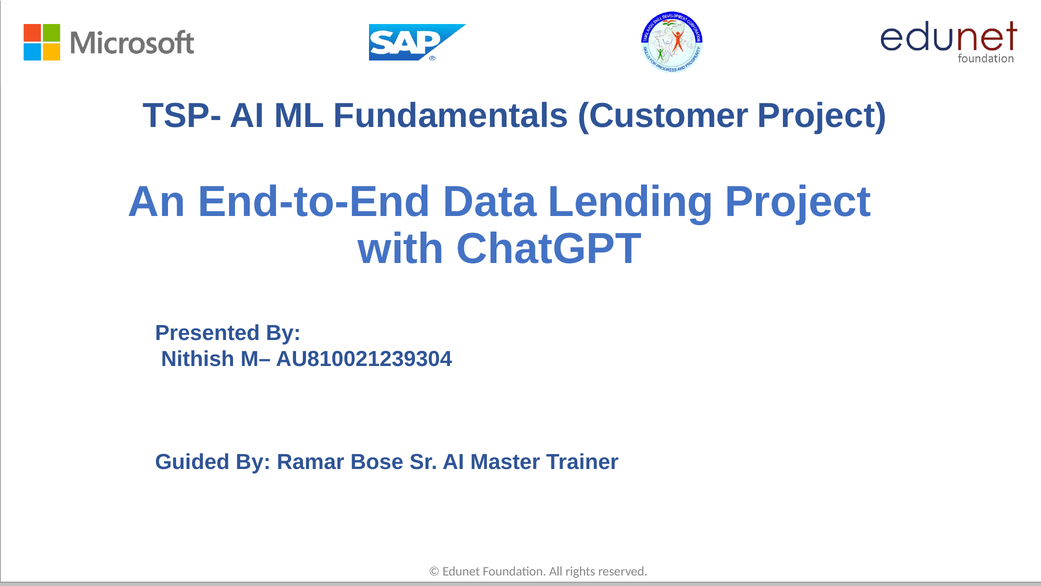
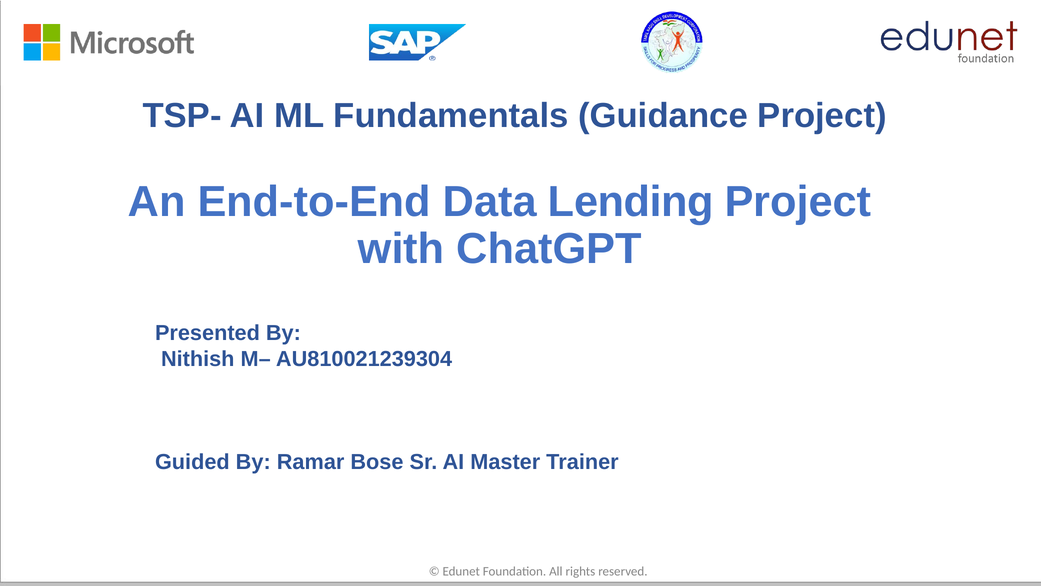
Customer: Customer -> Guidance
